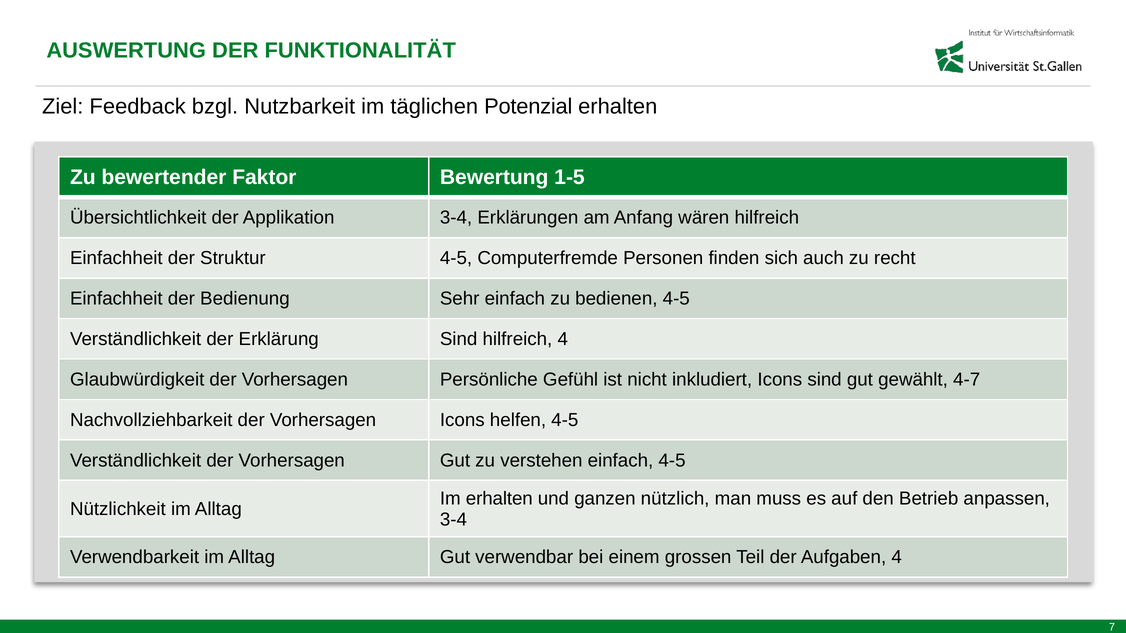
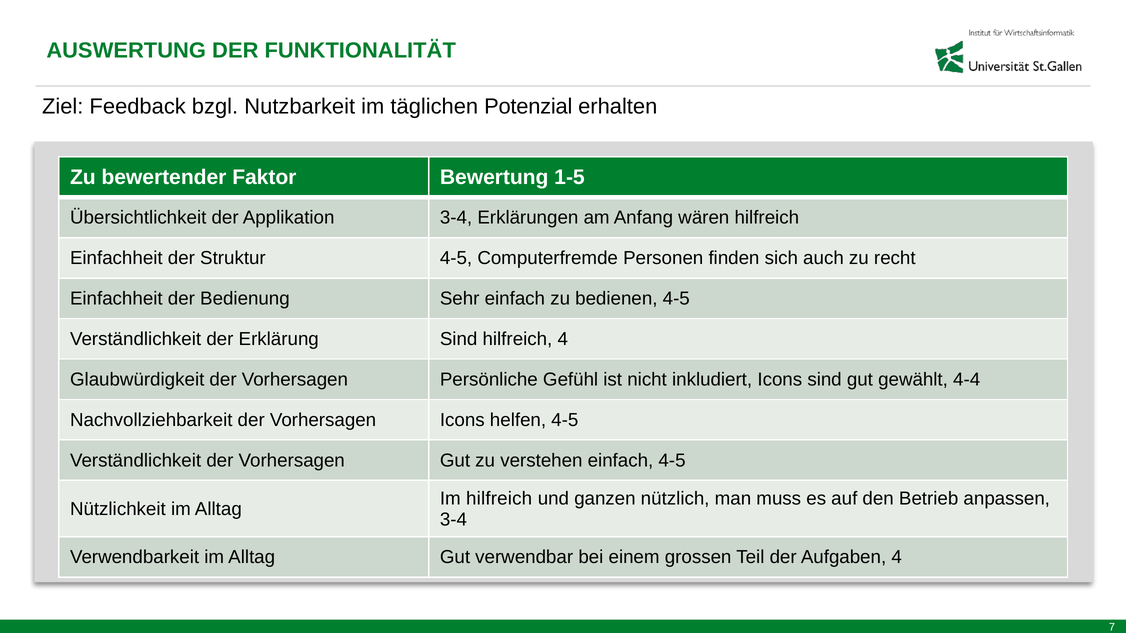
4-7: 4-7 -> 4-4
Im erhalten: erhalten -> hilfreich
